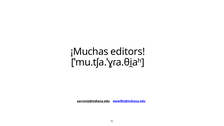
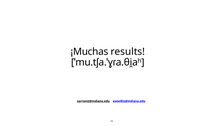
editors: editors -> results
